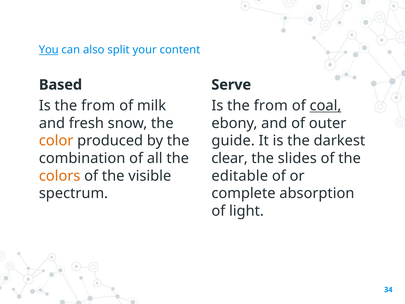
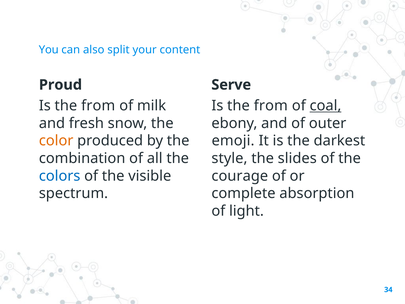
You underline: present -> none
Based: Based -> Proud
guide: guide -> emoji
clear: clear -> style
colors colour: orange -> blue
editable: editable -> courage
